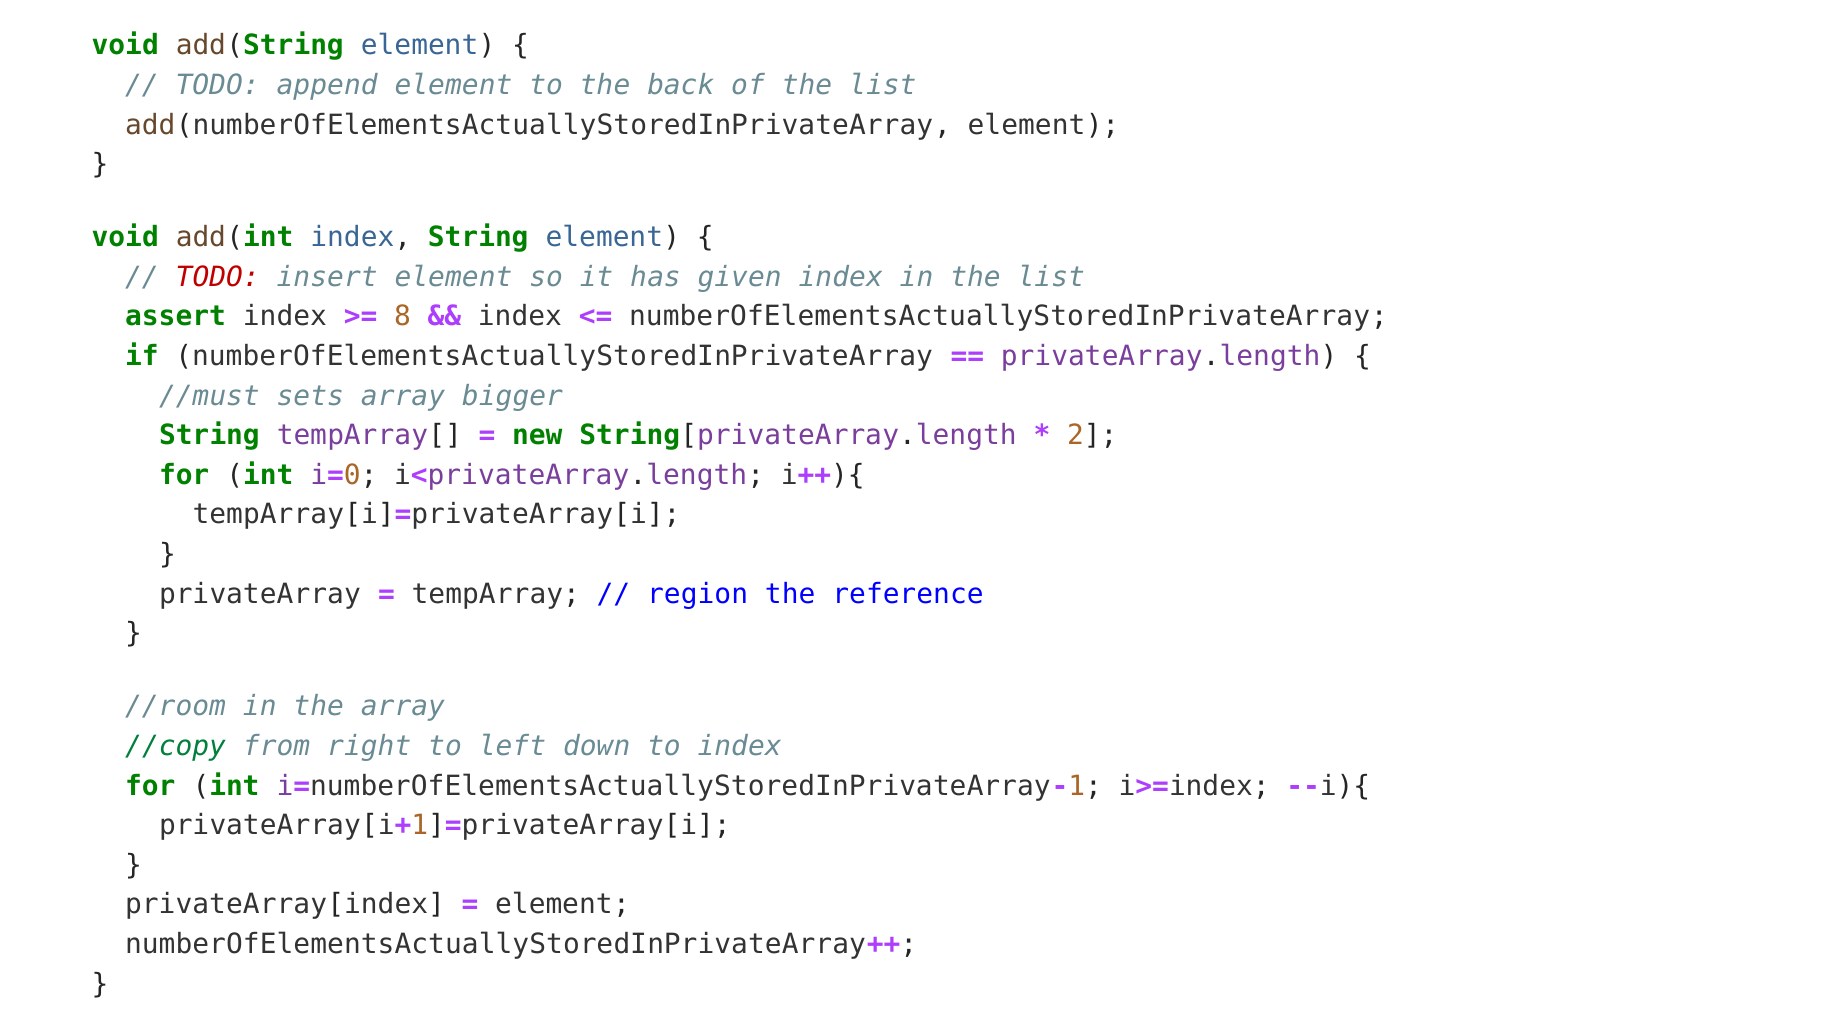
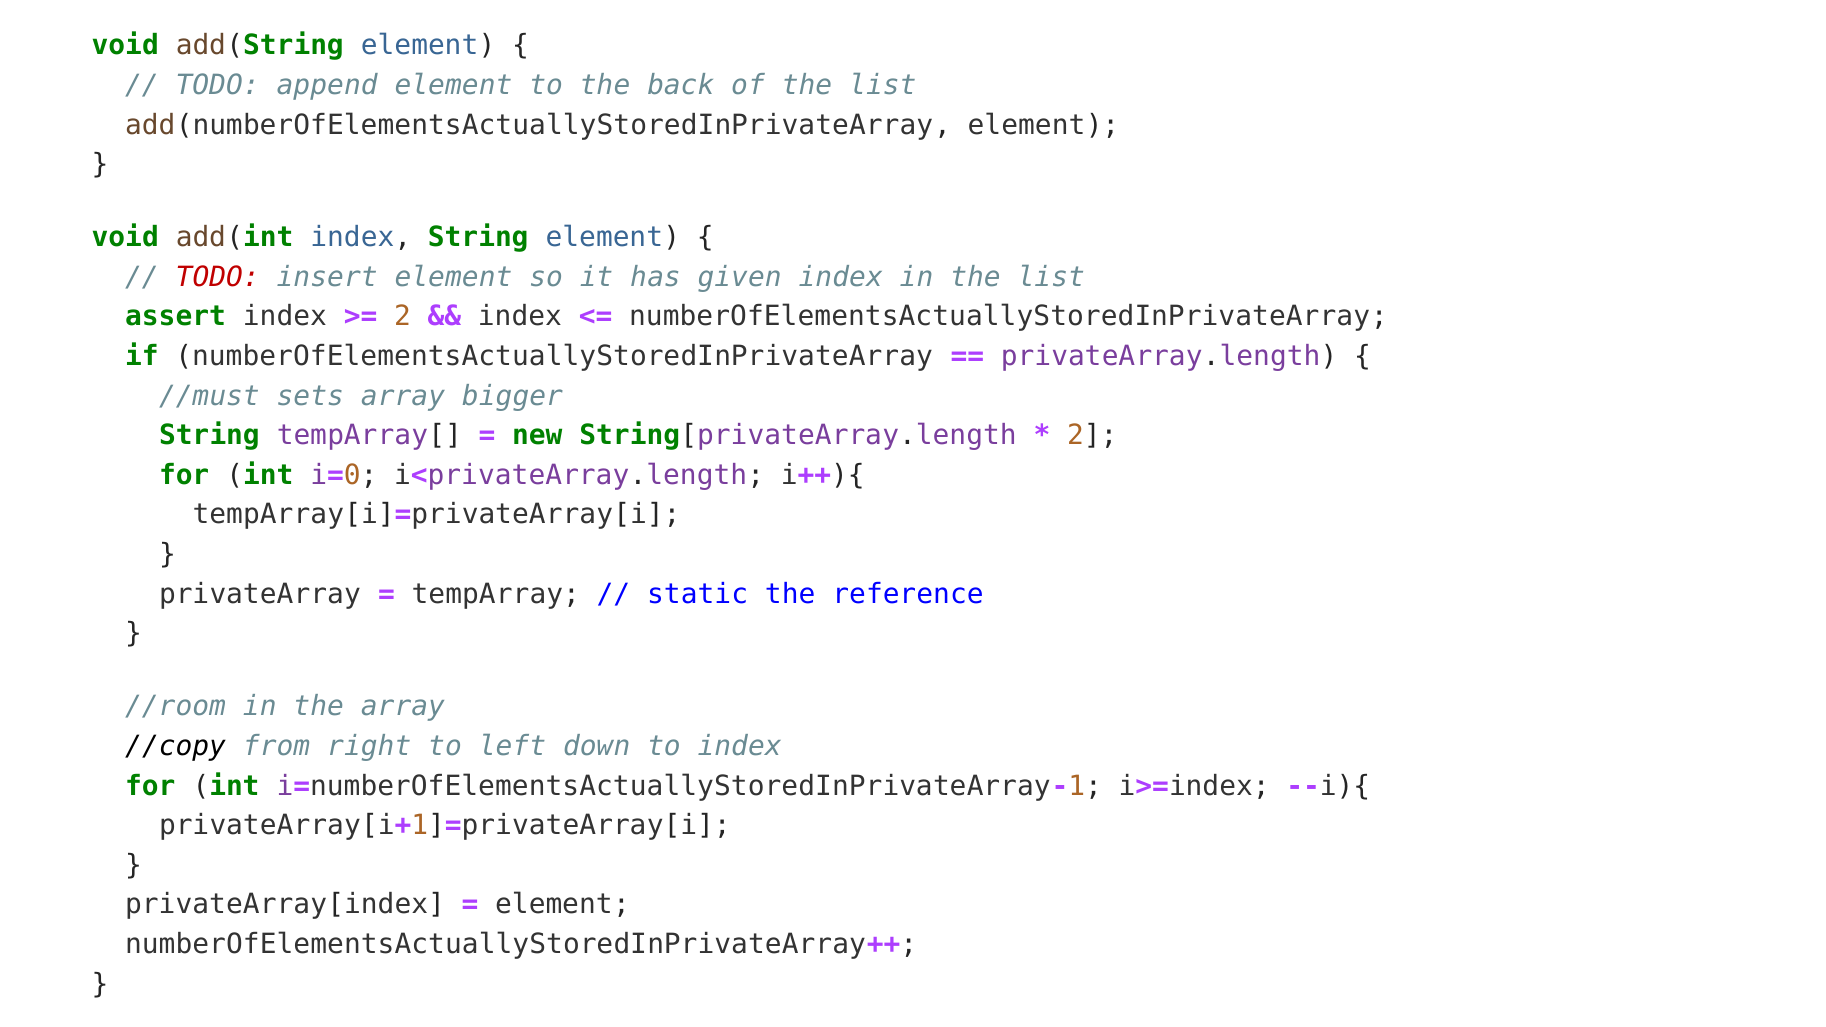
8 at (403, 317): 8 -> 2
region: region -> static
//copy colour: green -> black
